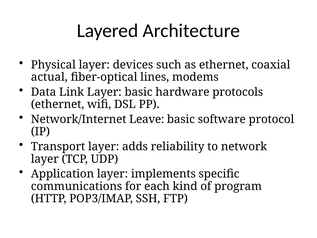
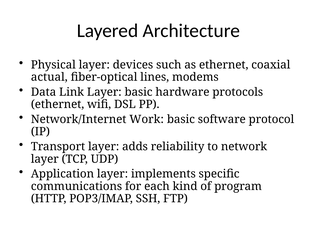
Leave: Leave -> Work
